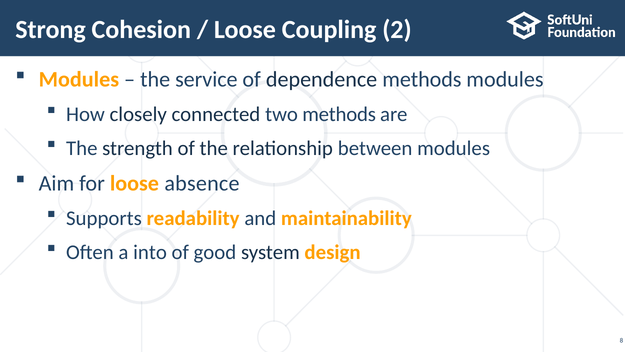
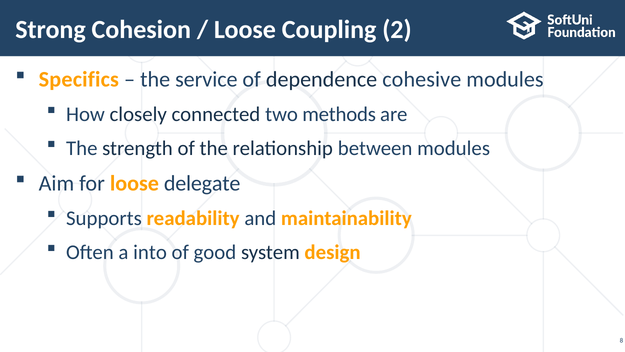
Modules at (79, 79): Modules -> Specifics
dependence methods: methods -> cohesive
absence: absence -> delegate
